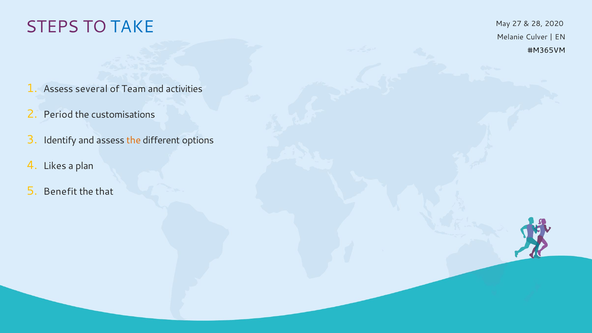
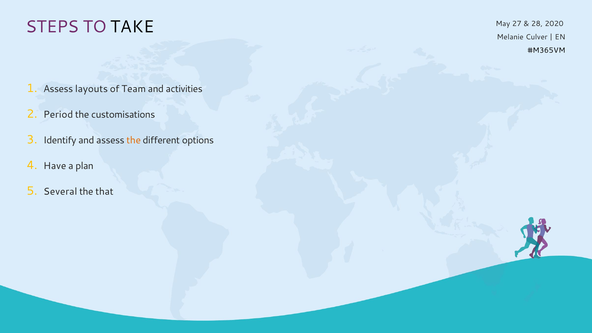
TAKE colour: blue -> black
several: several -> layouts
Likes: Likes -> Have
Benefit: Benefit -> Several
